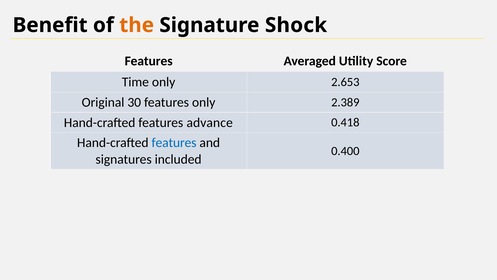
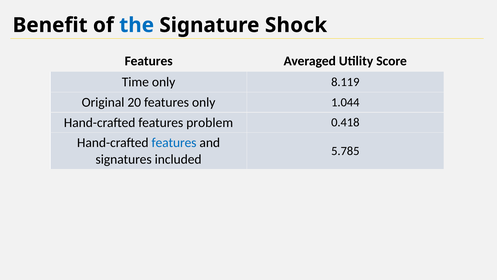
the colour: orange -> blue
2.653: 2.653 -> 8.119
30: 30 -> 20
2.389: 2.389 -> 1.044
advance: advance -> problem
0.400: 0.400 -> 5.785
